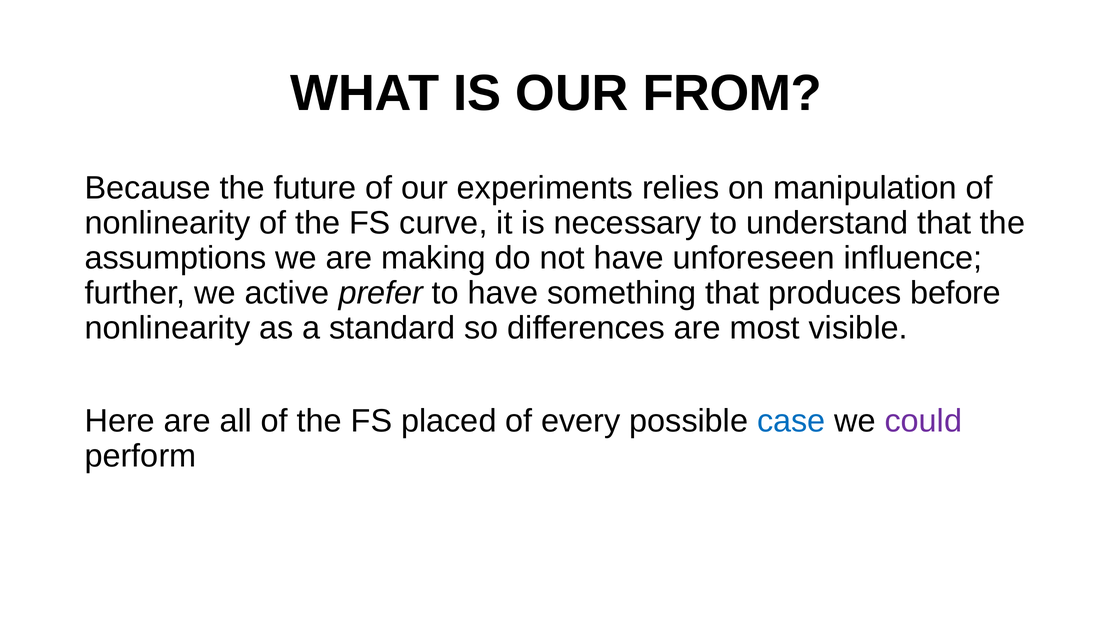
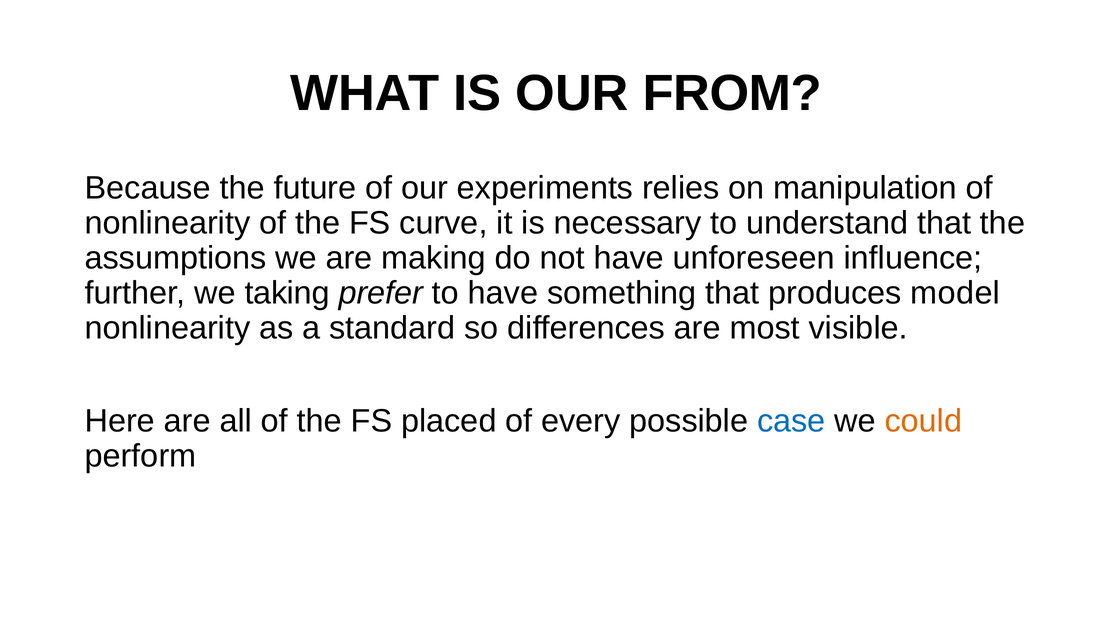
active: active -> taking
before: before -> model
could colour: purple -> orange
